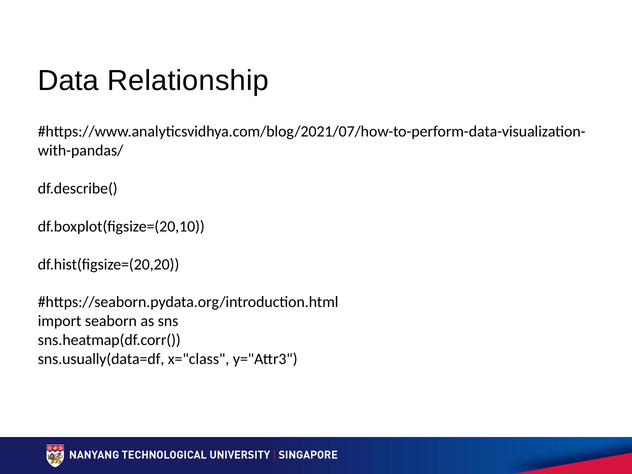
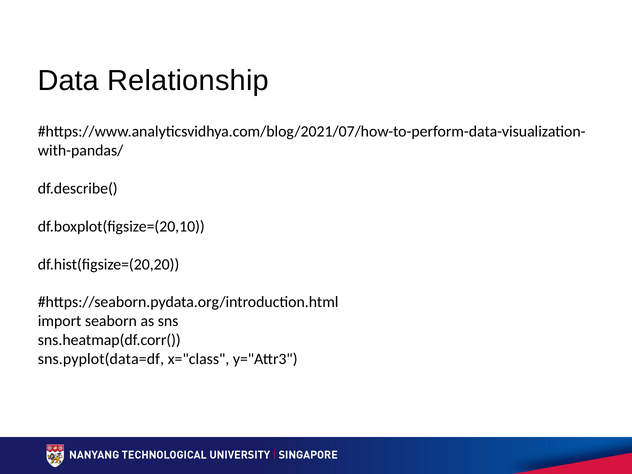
sns.usually(data=df: sns.usually(data=df -> sns.pyplot(data=df
